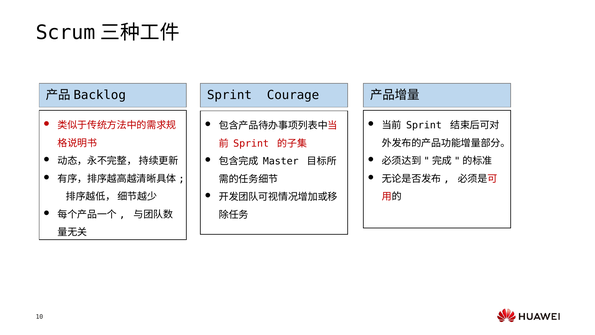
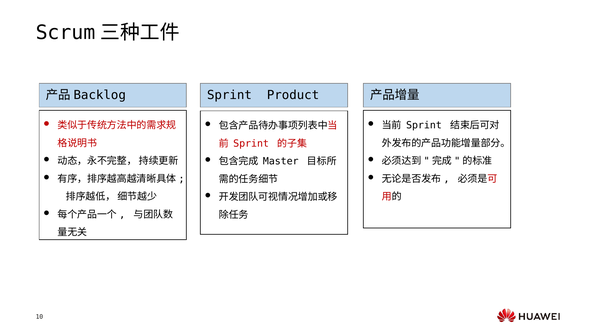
Courage: Courage -> Product
